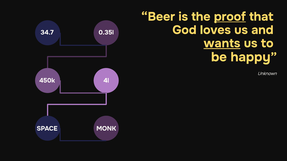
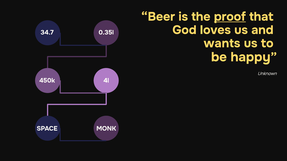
wants underline: present -> none
